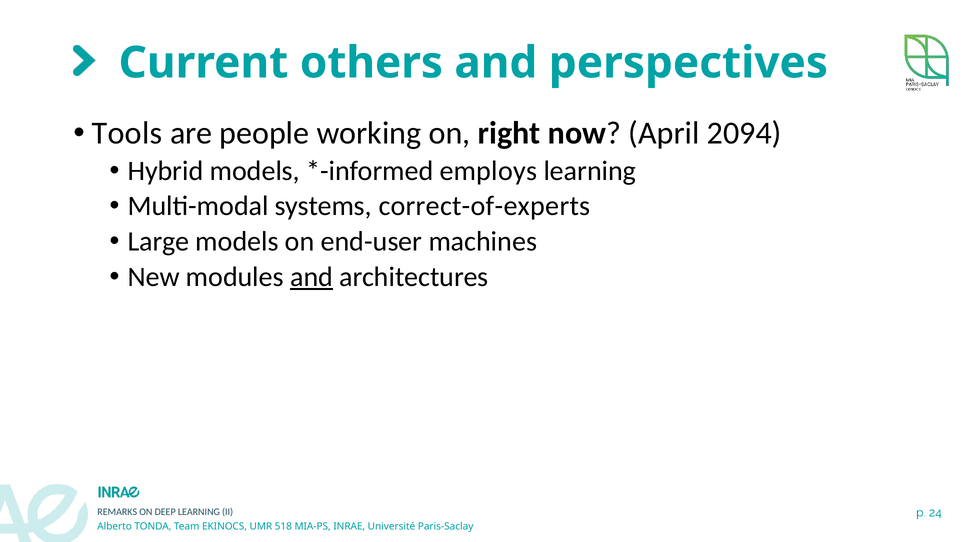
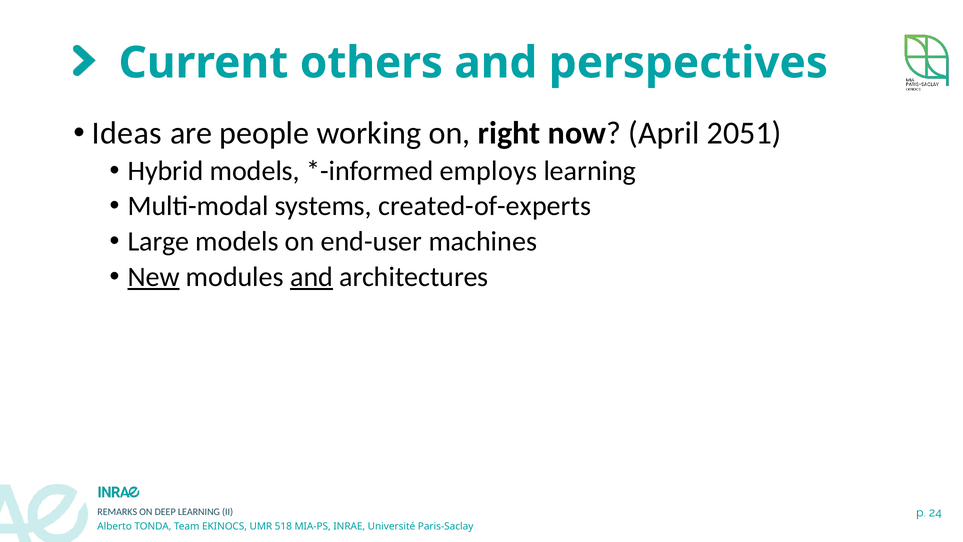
Tools: Tools -> Ideas
2094: 2094 -> 2051
correct-of-experts: correct-of-experts -> created-of-experts
New underline: none -> present
